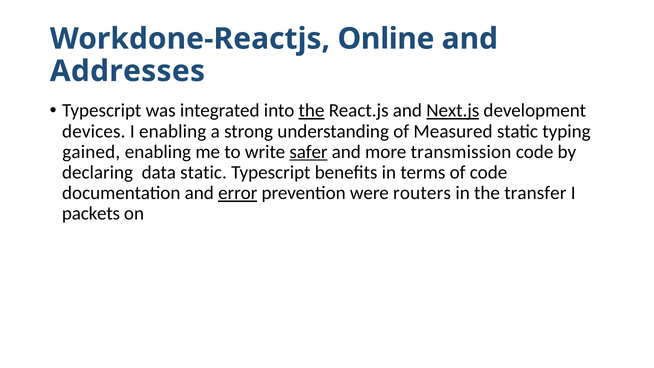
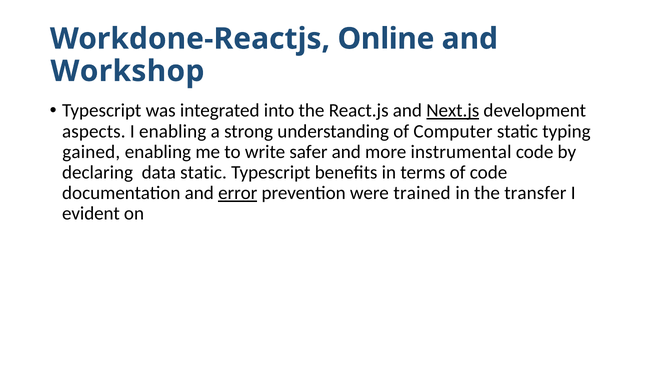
Addresses: Addresses -> Workshop
the at (312, 111) underline: present -> none
devices: devices -> aspects
Measured: Measured -> Computer
safer underline: present -> none
transmission: transmission -> instrumental
routers: routers -> trained
packets: packets -> evident
